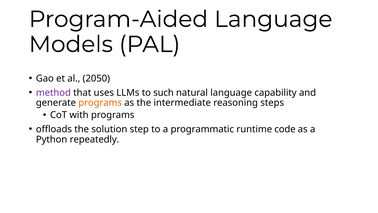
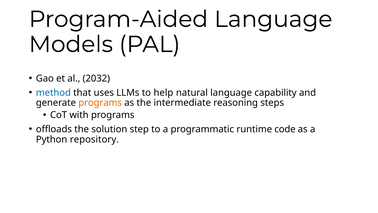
2050: 2050 -> 2032
method colour: purple -> blue
such: such -> help
repeatedly: repeatedly -> repository
